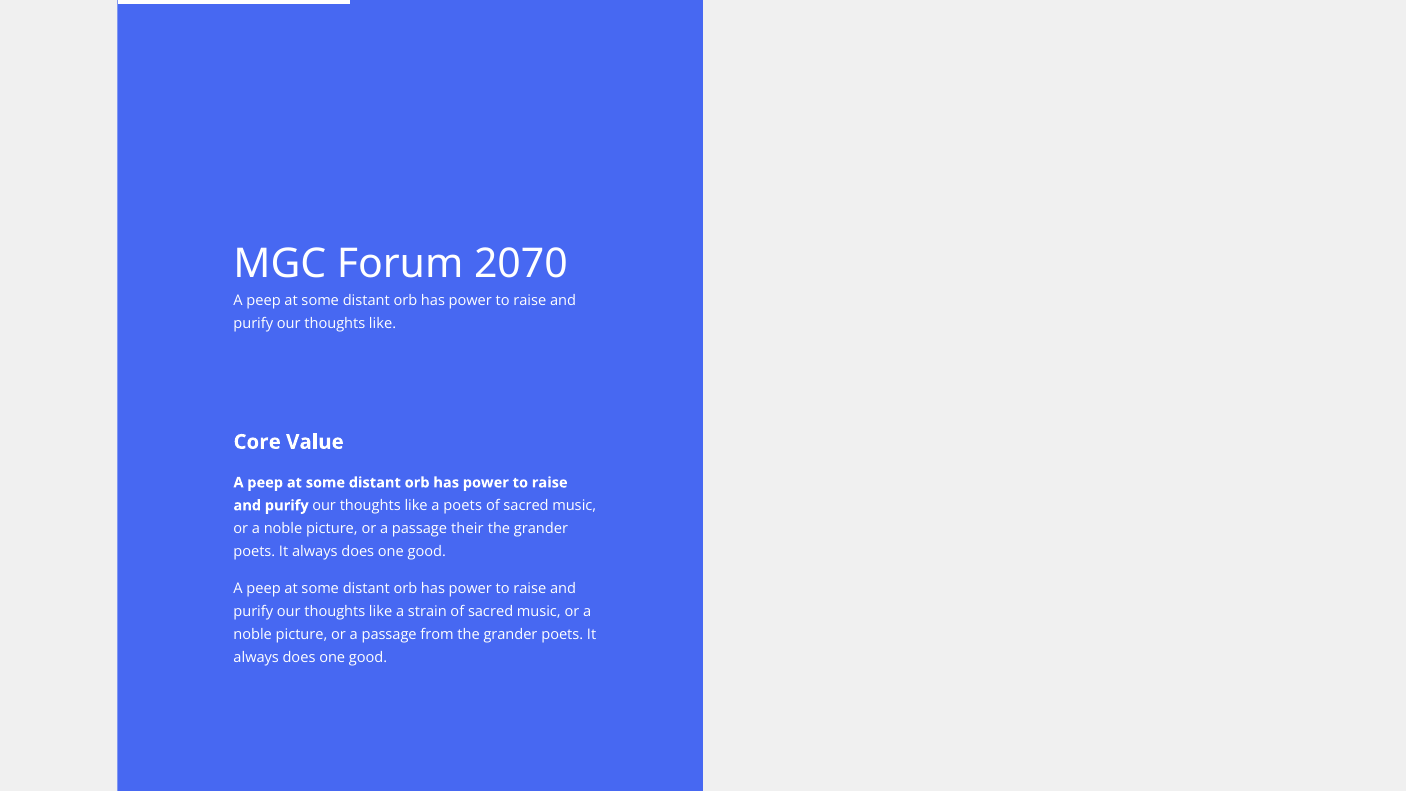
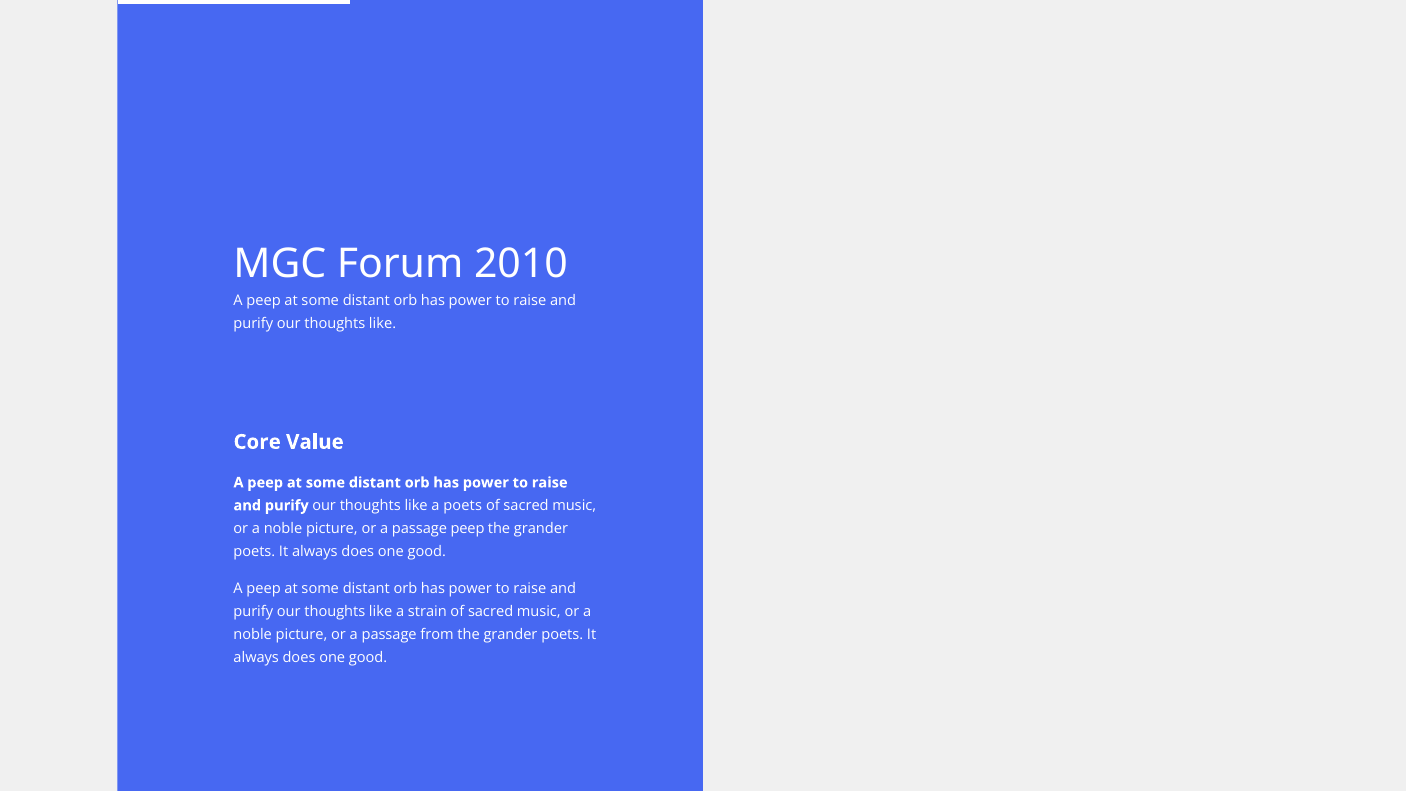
2070: 2070 -> 2010
passage their: their -> peep
